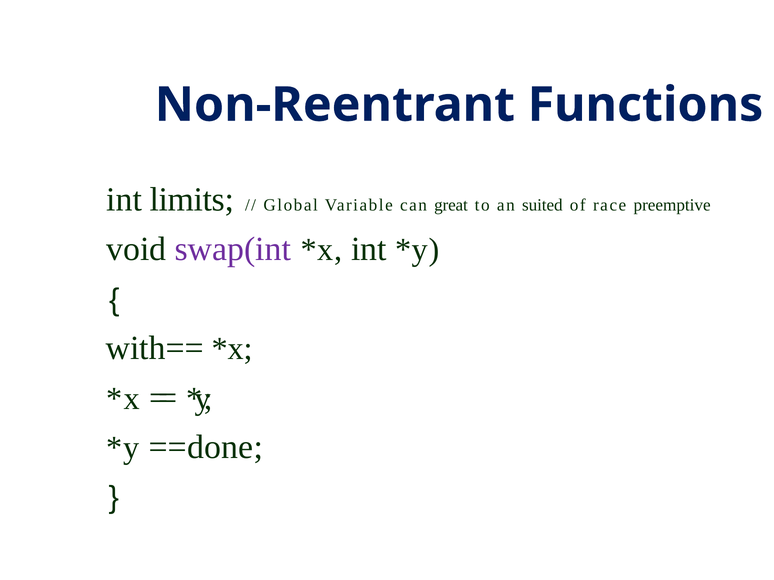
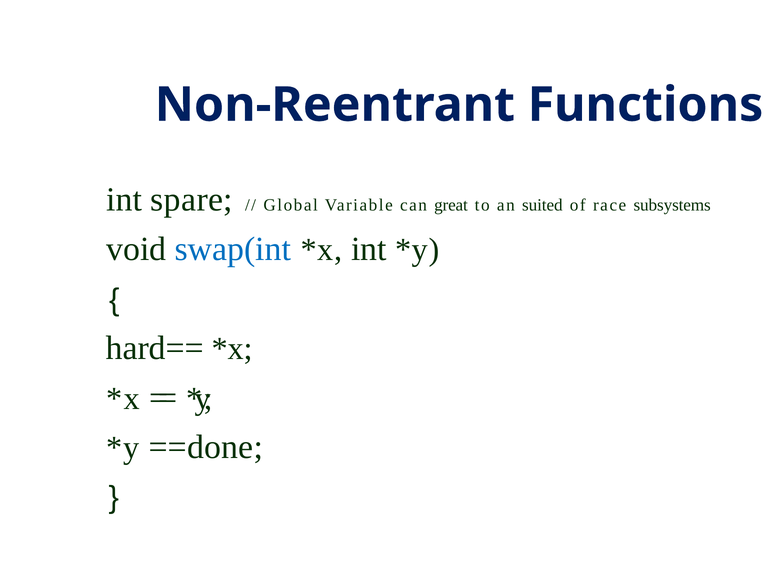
limits: limits -> spare
preemptive: preemptive -> subsystems
swap(int colour: purple -> blue
with==: with== -> hard==
